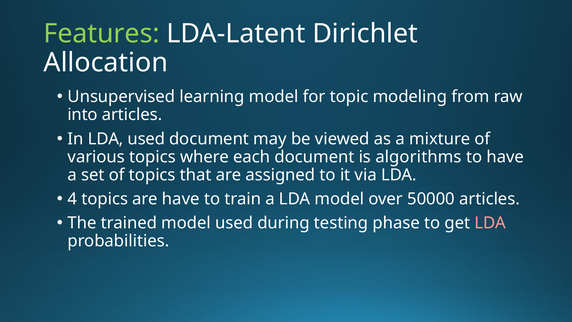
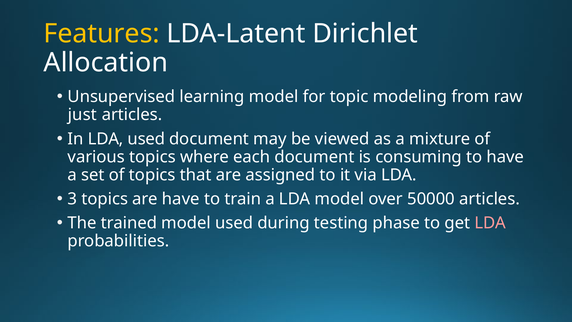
Features colour: light green -> yellow
into: into -> just
algorithms: algorithms -> consuming
4: 4 -> 3
